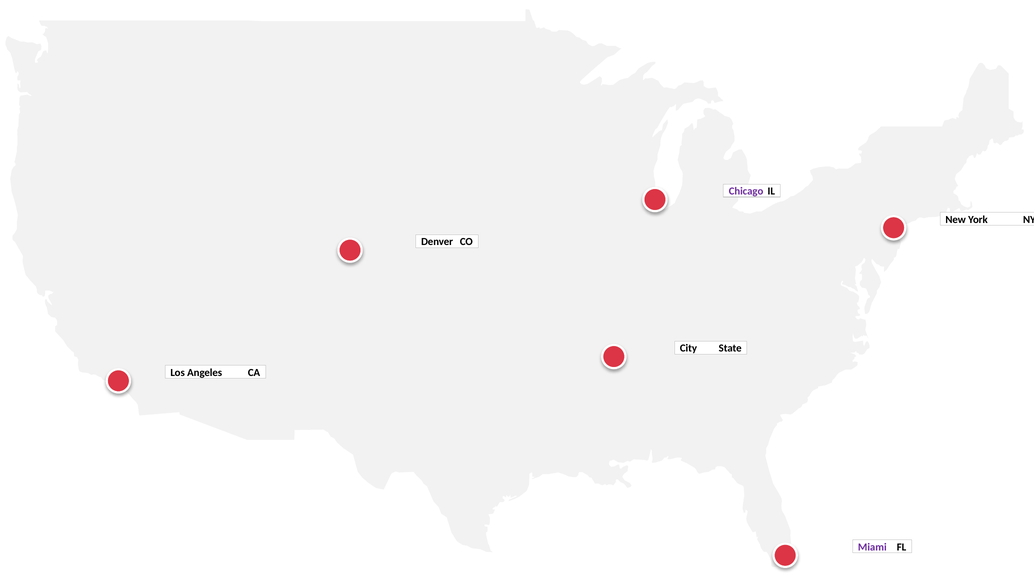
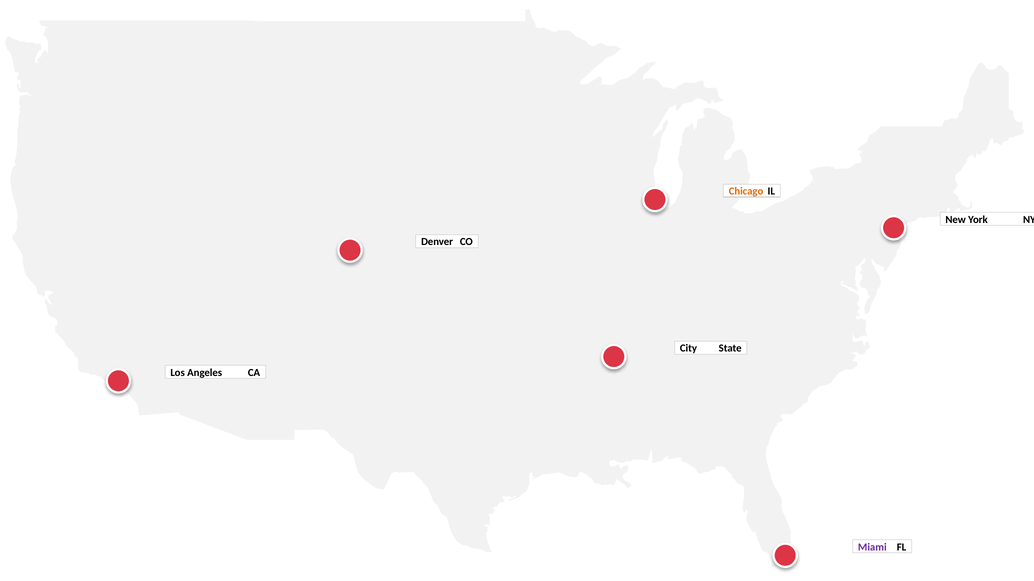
Chicago colour: purple -> orange
